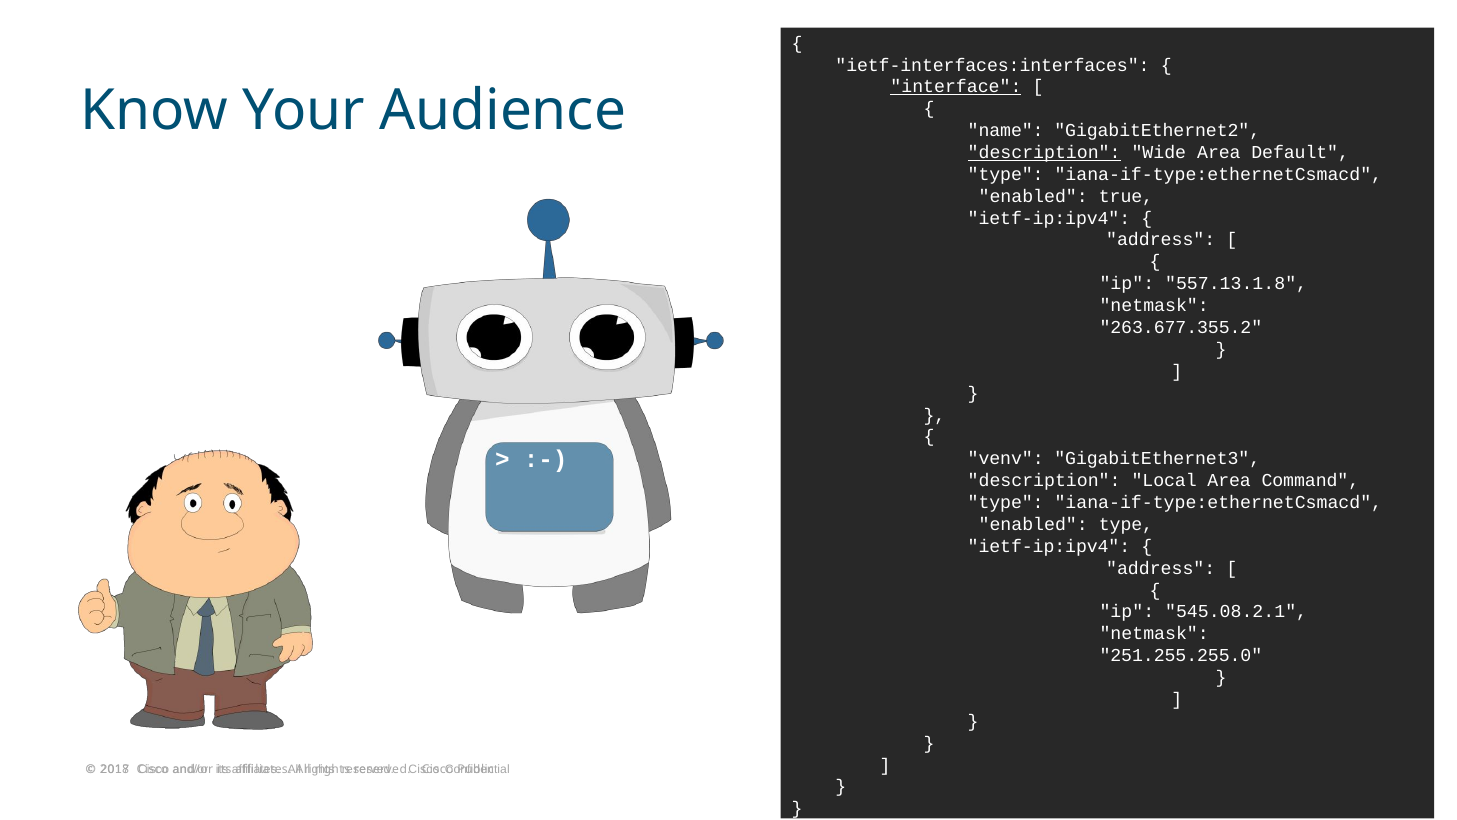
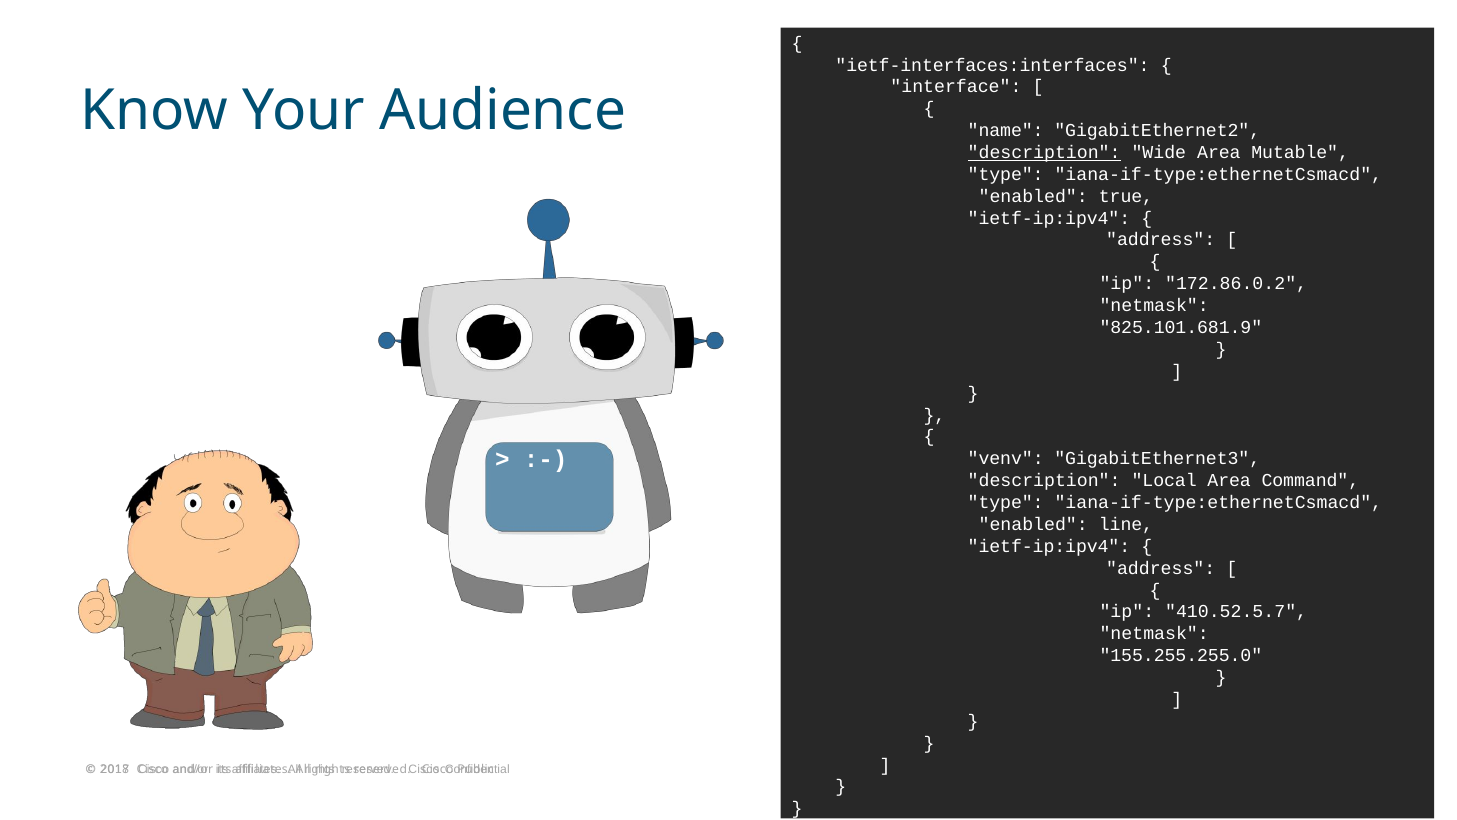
interface underline: present -> none
Default: Default -> Mutable
557.13.1.8: 557.13.1.8 -> 172.86.0.2
263.677.355.2: 263.677.355.2 -> 825.101.681.9
enabled type: type -> line
545.08.2.1: 545.08.2.1 -> 410.52.5.7
251.255.255.0: 251.255.255.0 -> 155.255.255.0
